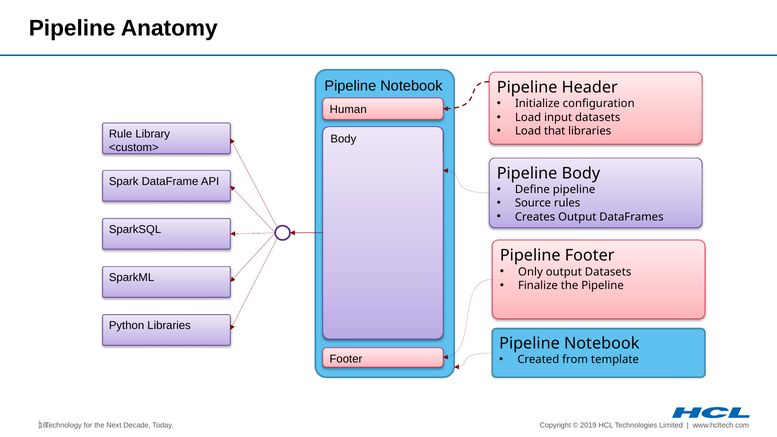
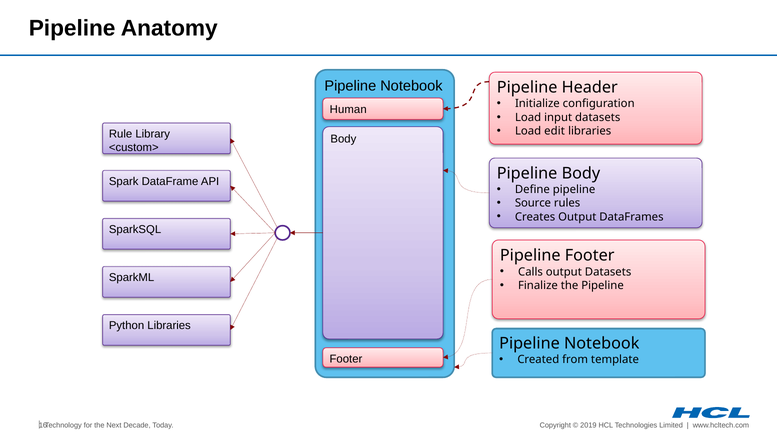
that: that -> edit
Only: Only -> Calls
